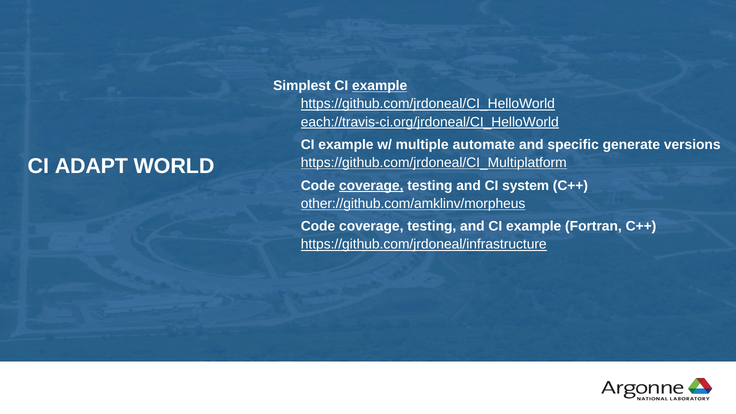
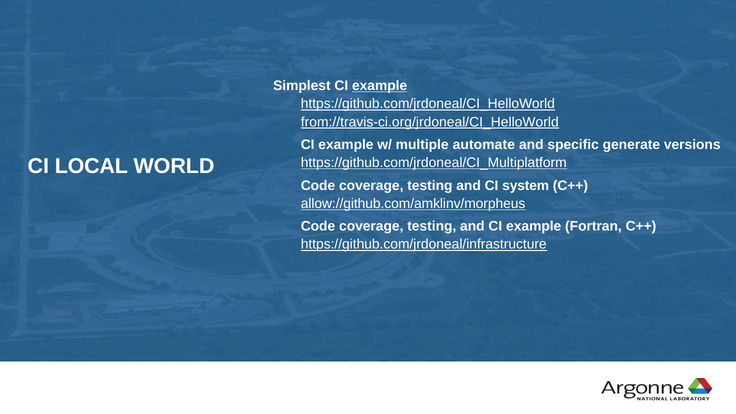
each://travis-ci.org/jrdoneal/CI_HelloWorld: each://travis-ci.org/jrdoneal/CI_HelloWorld -> from://travis-ci.org/jrdoneal/CI_HelloWorld
ADAPT: ADAPT -> LOCAL
coverage at (371, 185) underline: present -> none
other://github.com/amklinv/morpheus: other://github.com/amklinv/morpheus -> allow://github.com/amklinv/morpheus
